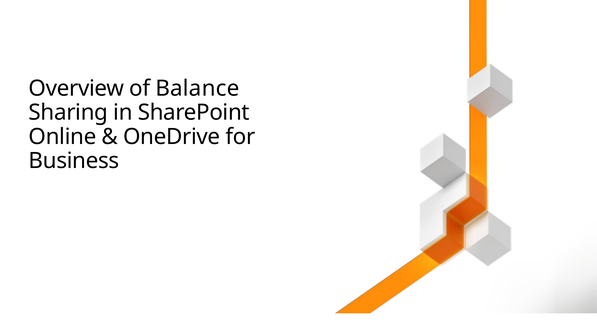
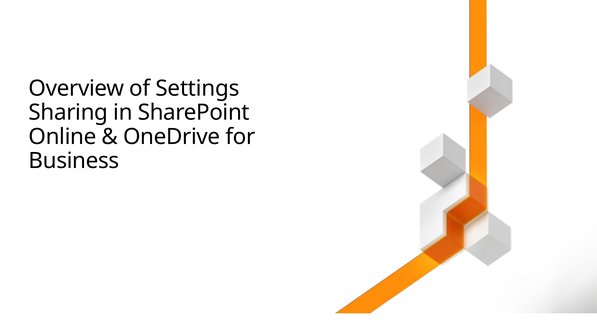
Balance: Balance -> Settings
